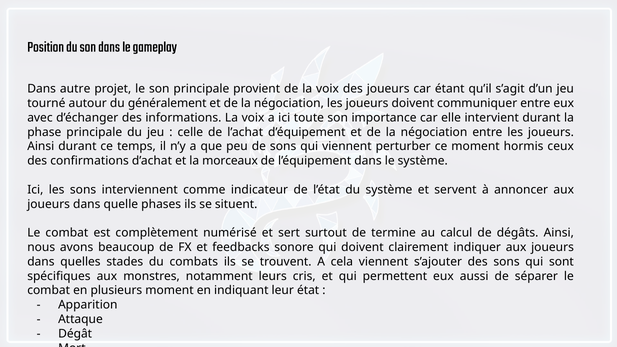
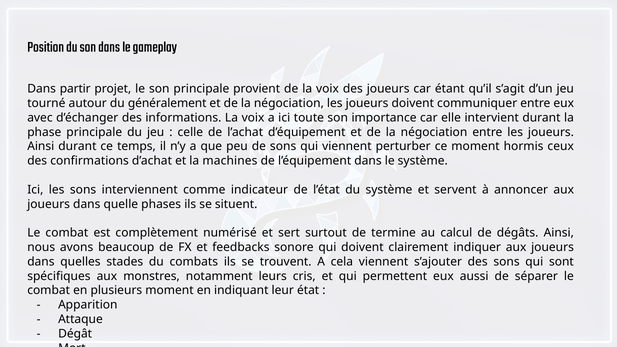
autre: autre -> partir
morceaux: morceaux -> machines
